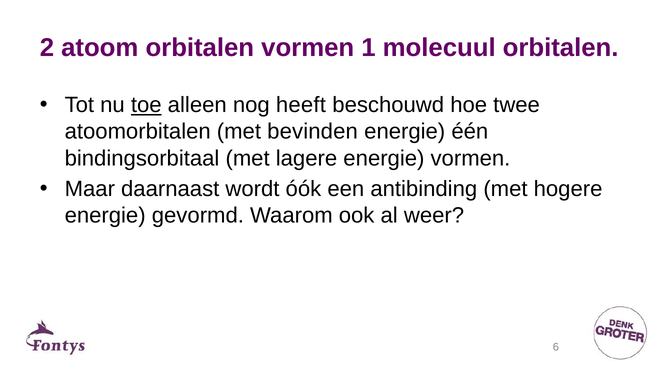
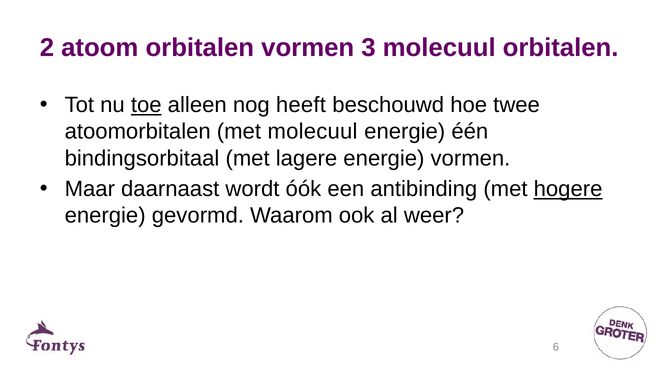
1: 1 -> 3
met bevinden: bevinden -> molecuul
hogere underline: none -> present
